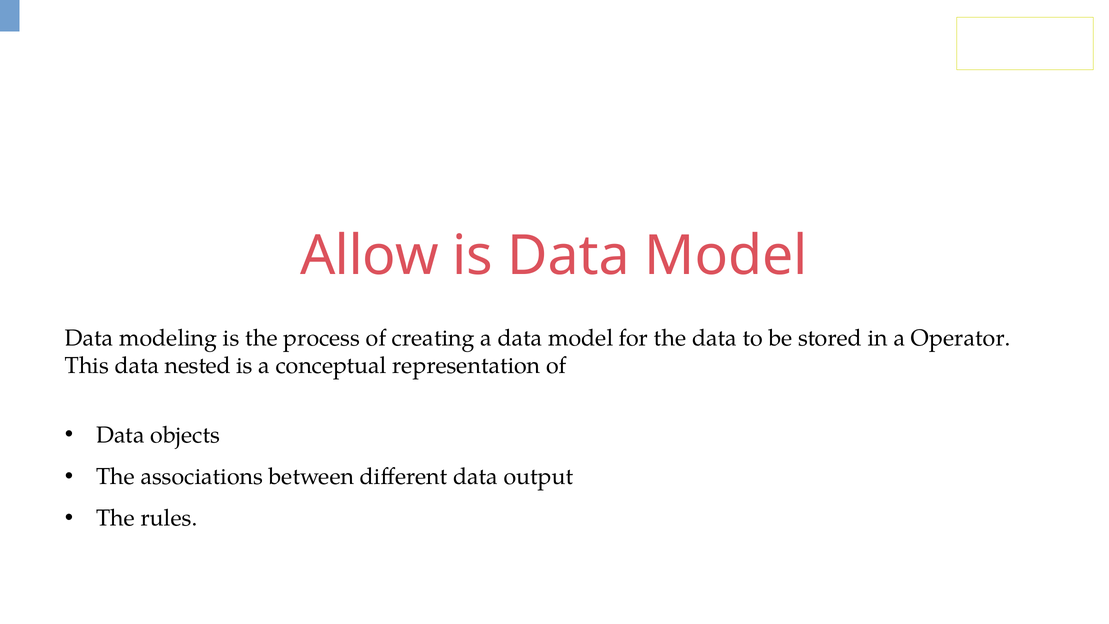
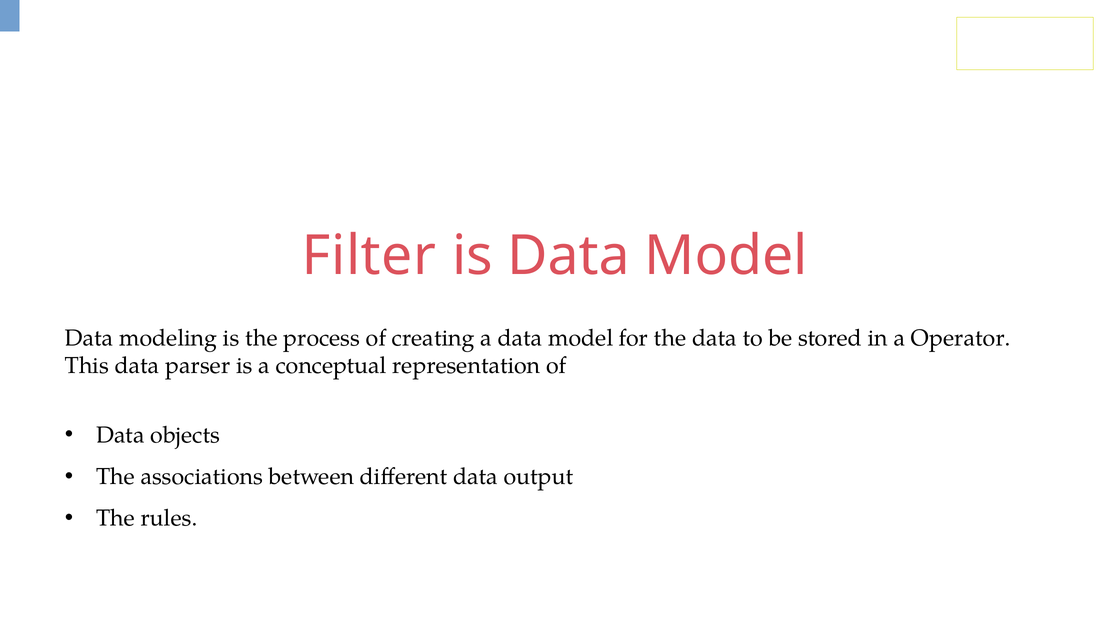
Allow: Allow -> Filter
nested: nested -> parser
